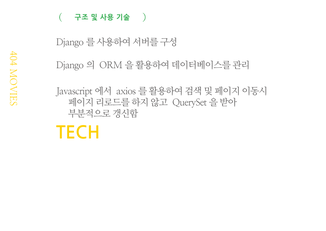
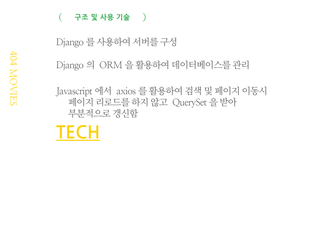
TECH underline: none -> present
